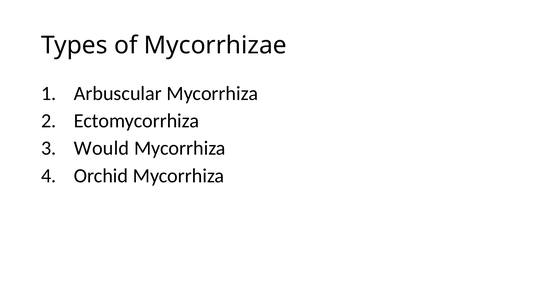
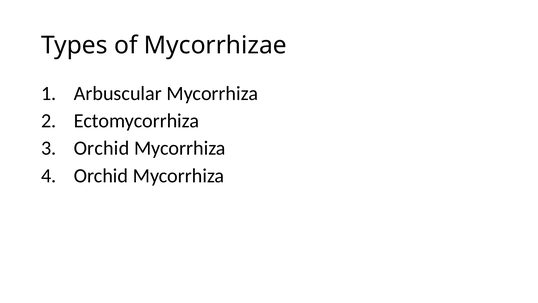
Would at (102, 148): Would -> Orchid
